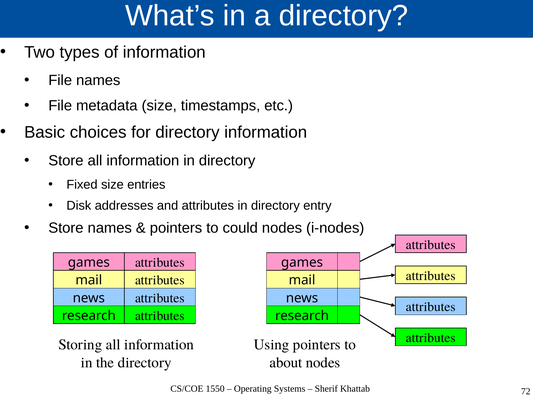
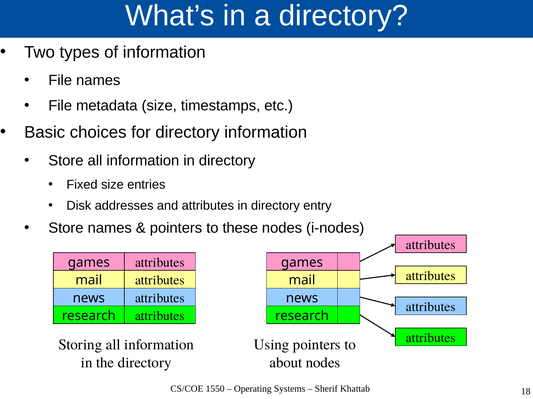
could: could -> these
72: 72 -> 18
